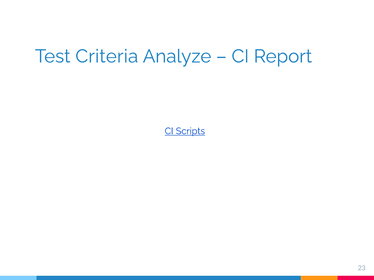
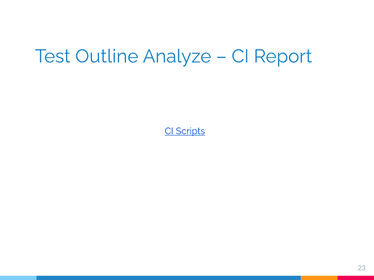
Criteria: Criteria -> Outline
